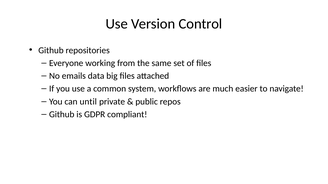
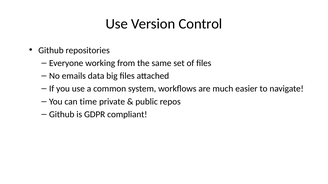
until: until -> time
